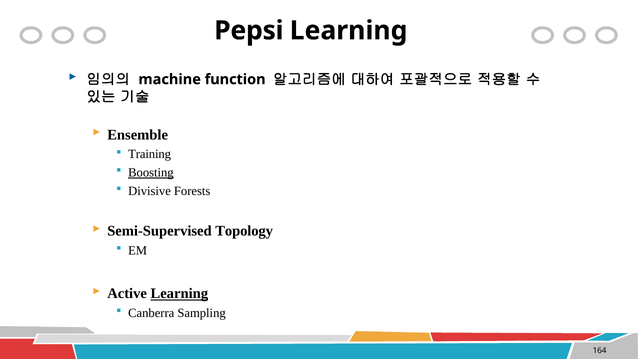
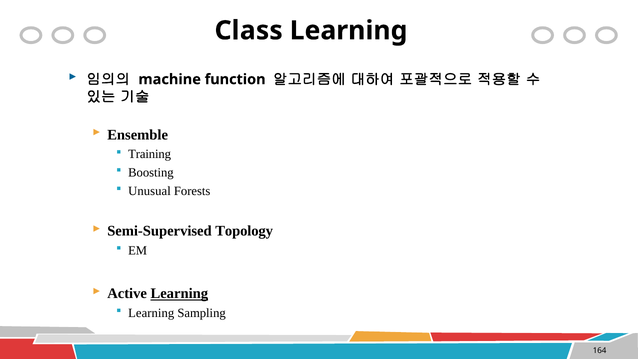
Pepsi: Pepsi -> Class
Boosting underline: present -> none
Divisive: Divisive -> Unusual
Canberra at (151, 313): Canberra -> Learning
